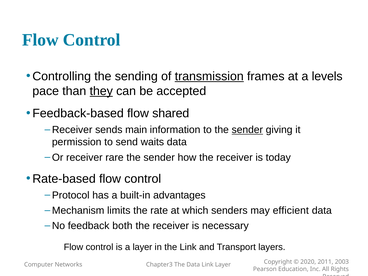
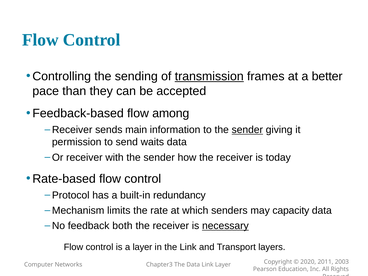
levels: levels -> better
they underline: present -> none
shared: shared -> among
rare: rare -> with
advantages: advantages -> redundancy
efficient: efficient -> capacity
necessary underline: none -> present
